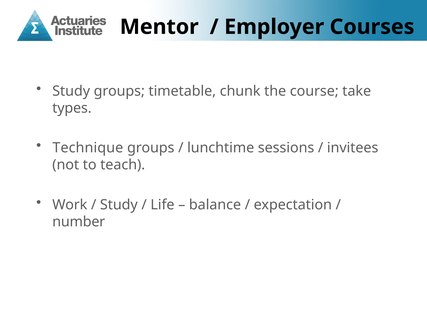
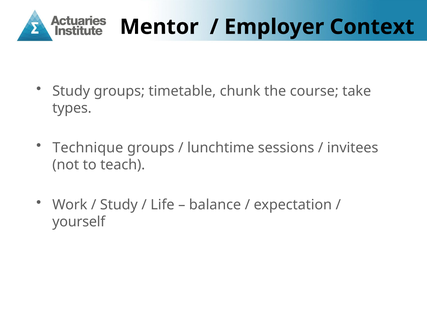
Courses: Courses -> Context
number: number -> yourself
